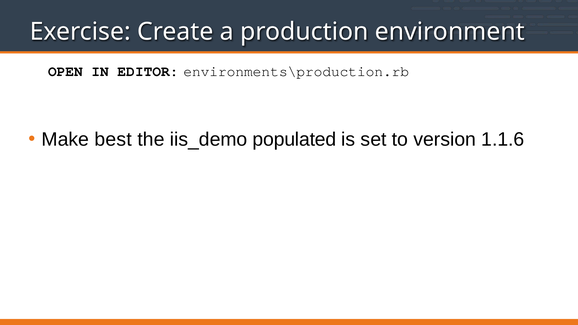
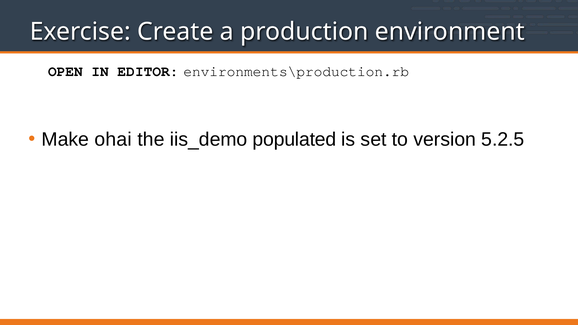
best: best -> ohai
1.1.6: 1.1.6 -> 5.2.5
